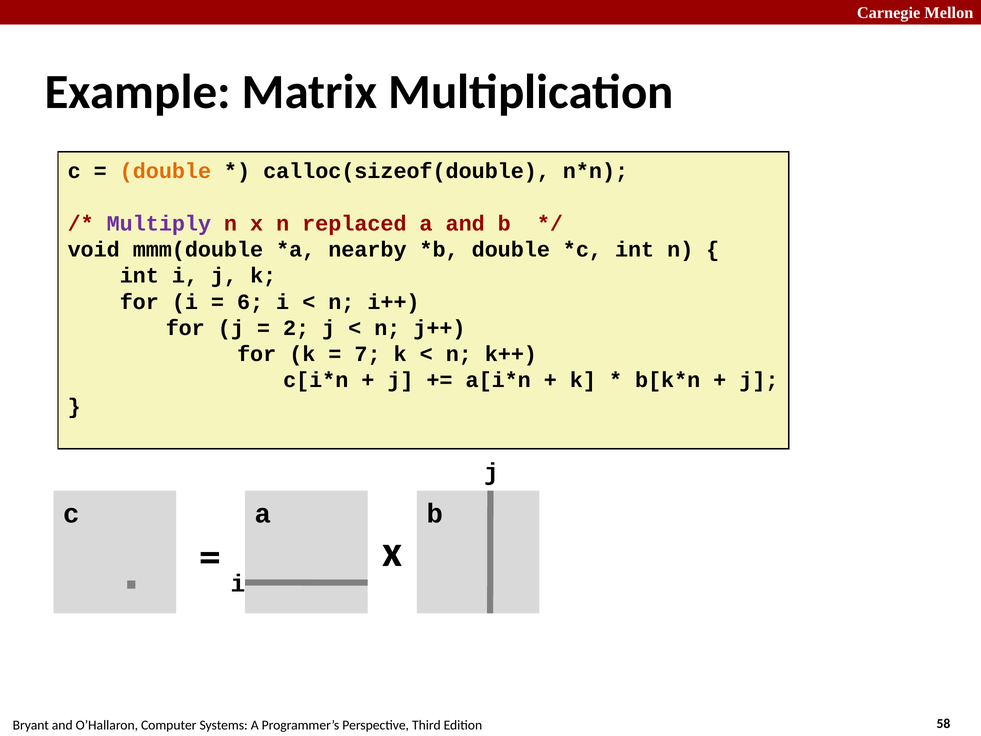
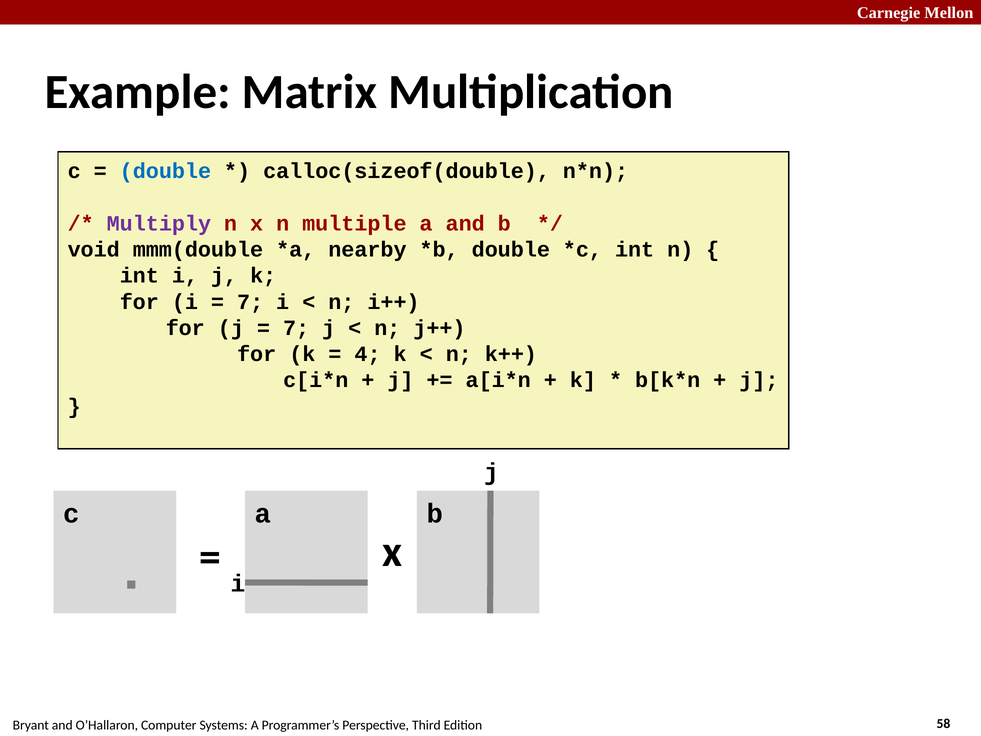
double at (165, 171) colour: orange -> blue
replaced: replaced -> multiple
6 at (250, 302): 6 -> 7
2 at (296, 328): 2 -> 7
7: 7 -> 4
